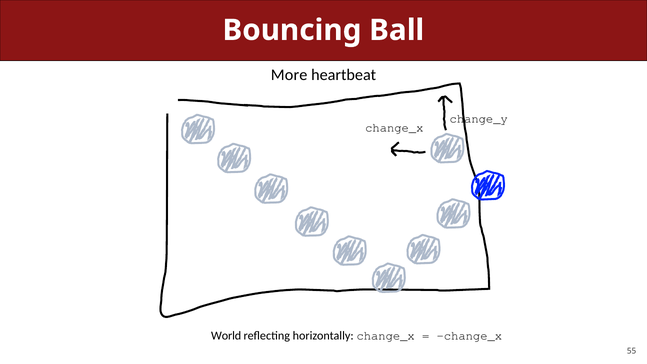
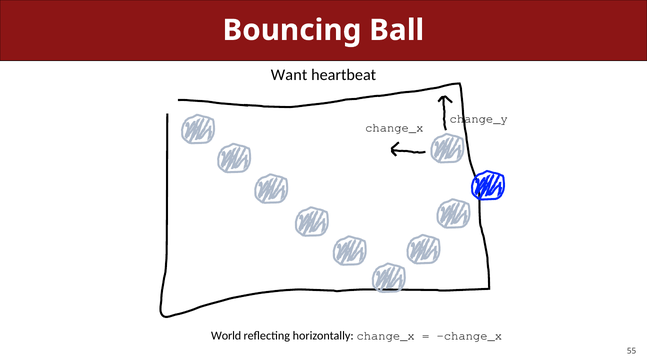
More: More -> Want
